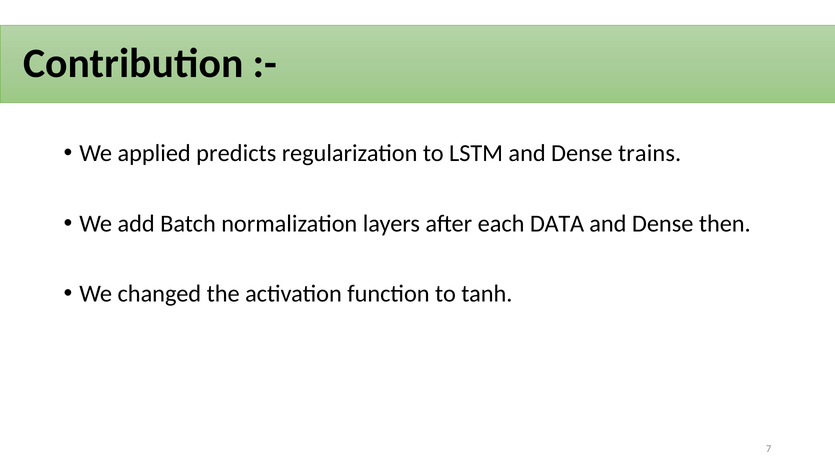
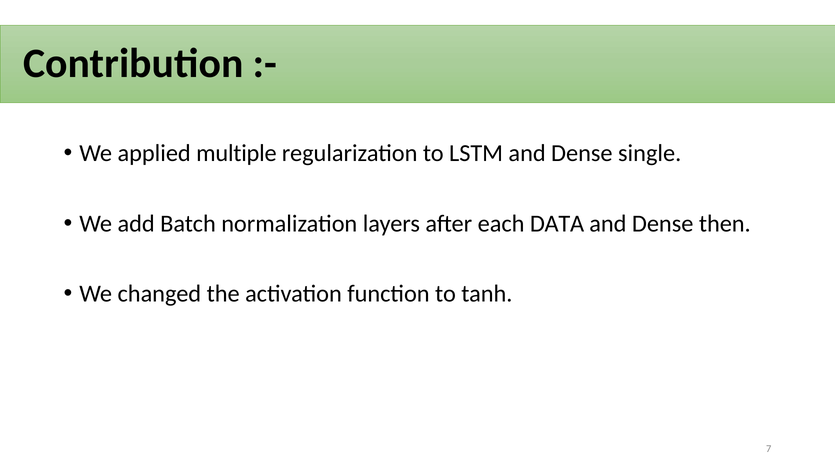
predicts: predicts -> multiple
trains: trains -> single
